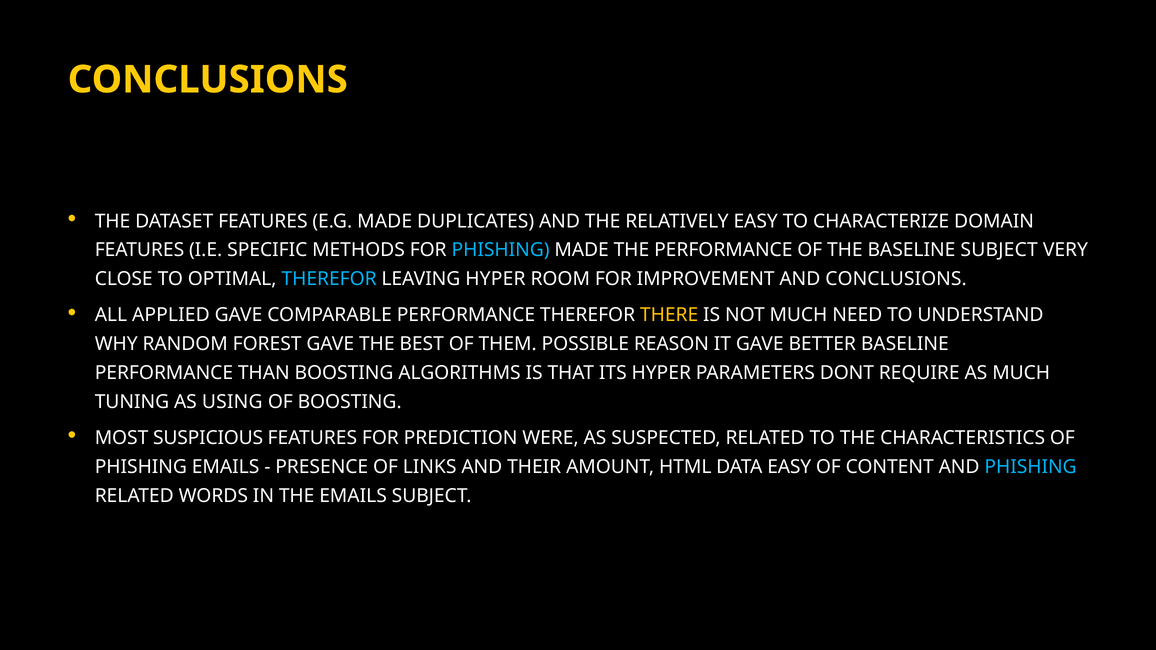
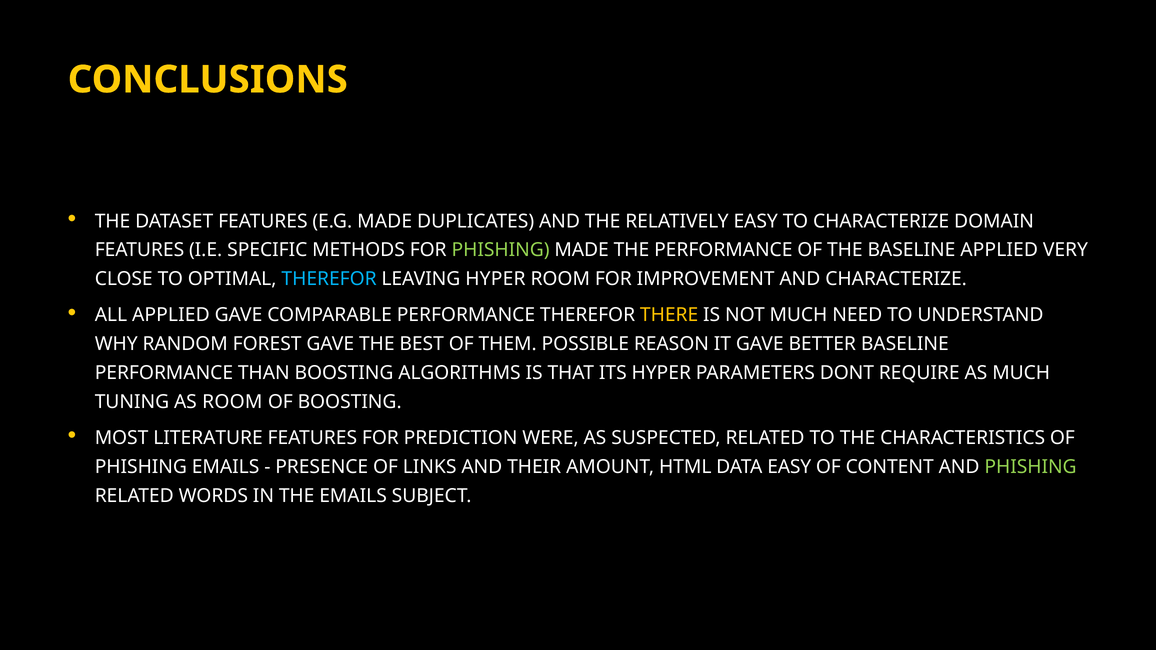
PHISHING at (501, 250) colour: light blue -> light green
BASELINE SUBJECT: SUBJECT -> APPLIED
AND CONCLUSIONS: CONCLUSIONS -> CHARACTERIZE
AS USING: USING -> ROOM
SUSPICIOUS: SUSPICIOUS -> LITERATURE
PHISHING at (1031, 467) colour: light blue -> light green
